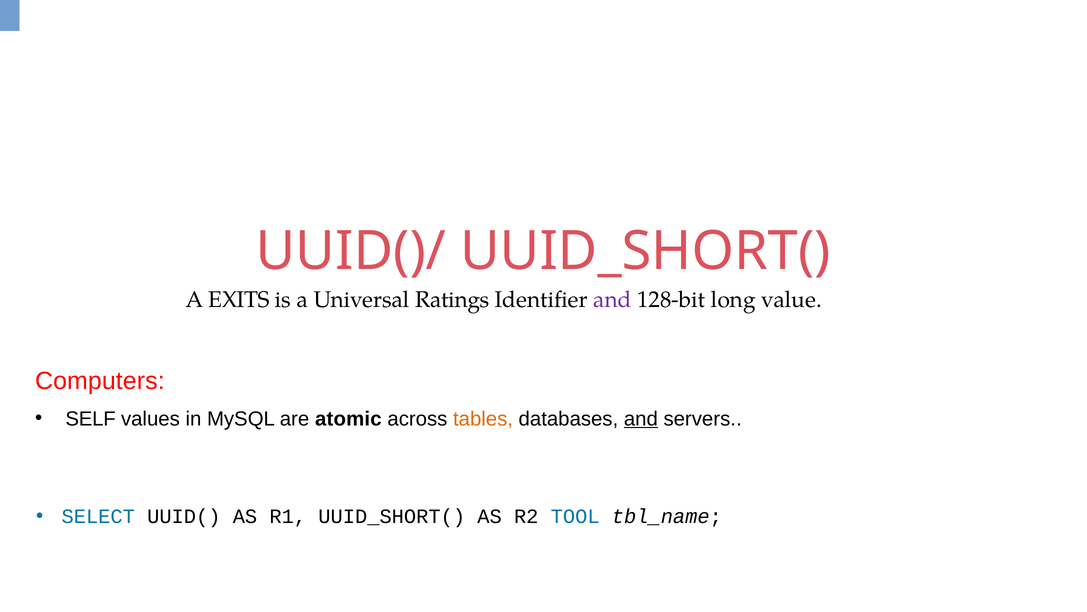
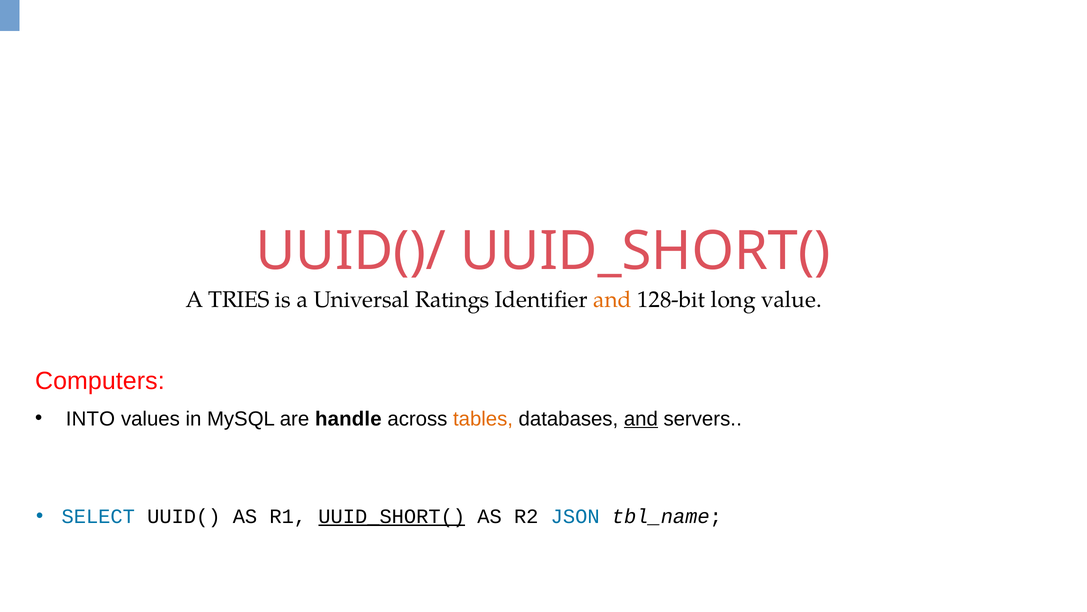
EXITS: EXITS -> TRIES
and at (612, 300) colour: purple -> orange
SELF: SELF -> INTO
atomic: atomic -> handle
UUID_SHORT( at (392, 516) underline: none -> present
TOOL: TOOL -> JSON
